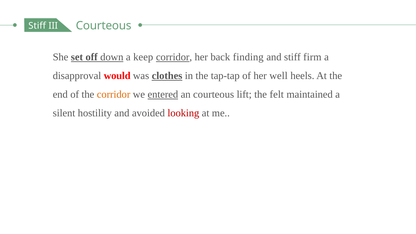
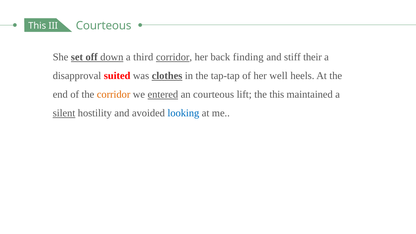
Stiff at (37, 26): Stiff -> This
keep: keep -> third
firm: firm -> their
would: would -> suited
the felt: felt -> this
silent underline: none -> present
looking colour: red -> blue
